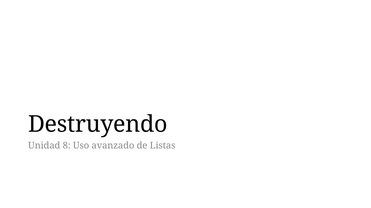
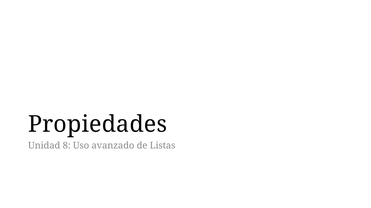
Destruyendo: Destruyendo -> Propiedades
